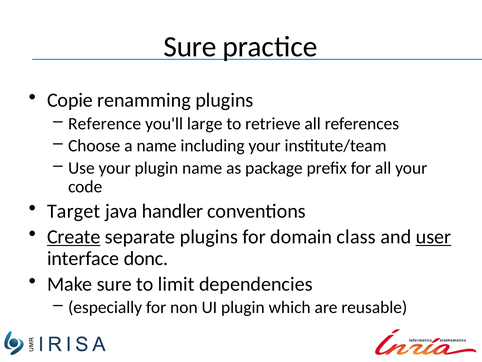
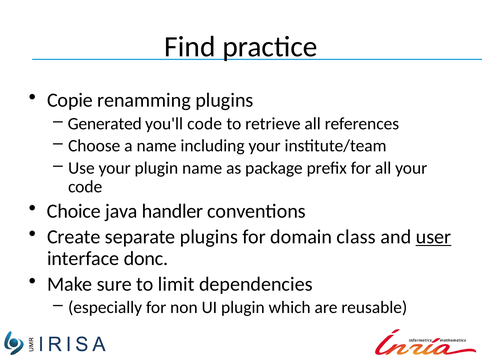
Sure at (190, 47): Sure -> Find
Reference: Reference -> Generated
you'll large: large -> code
Target: Target -> Choice
Create underline: present -> none
